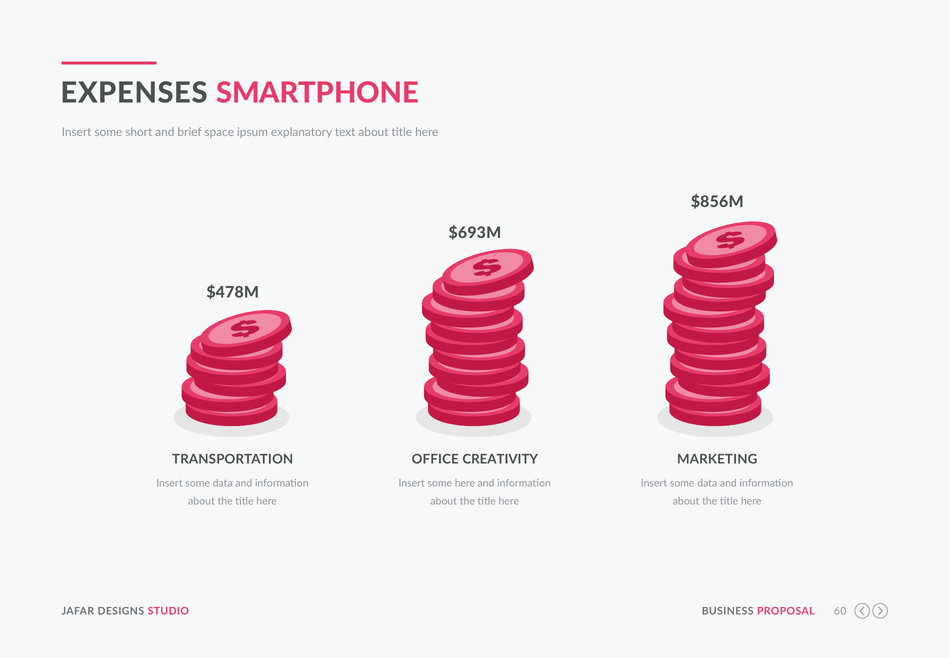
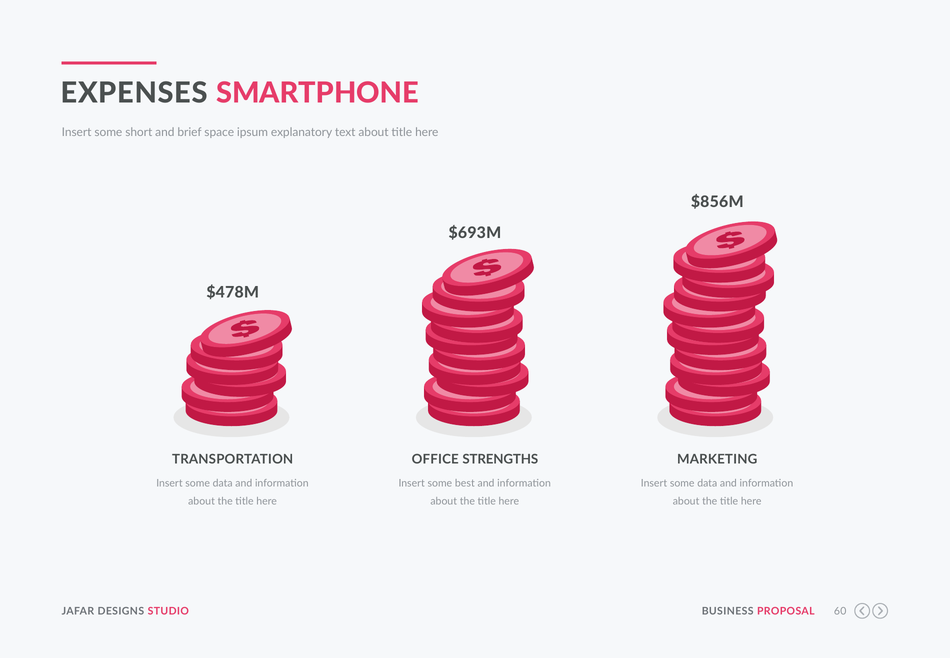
CREATIVITY: CREATIVITY -> STRENGTHS
some here: here -> best
